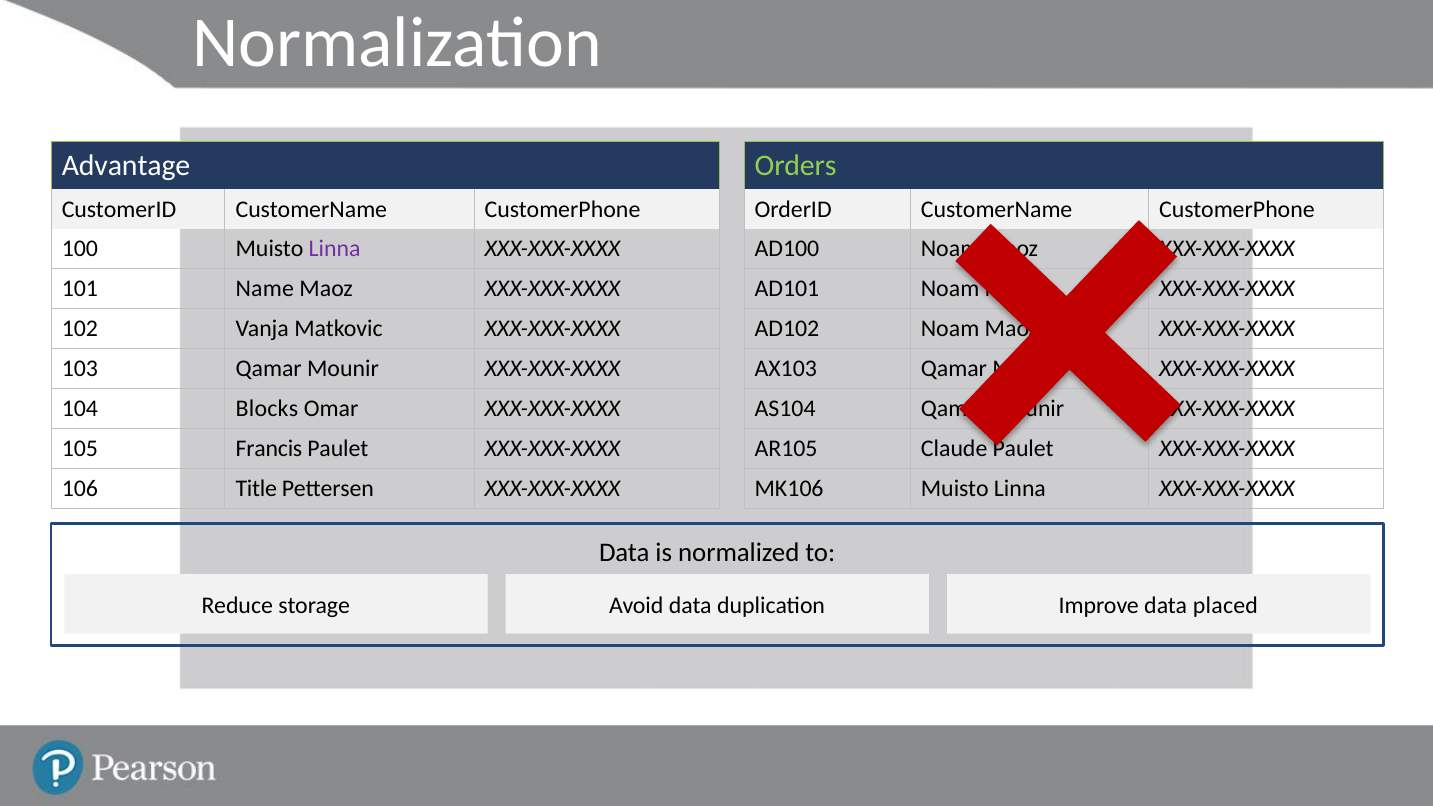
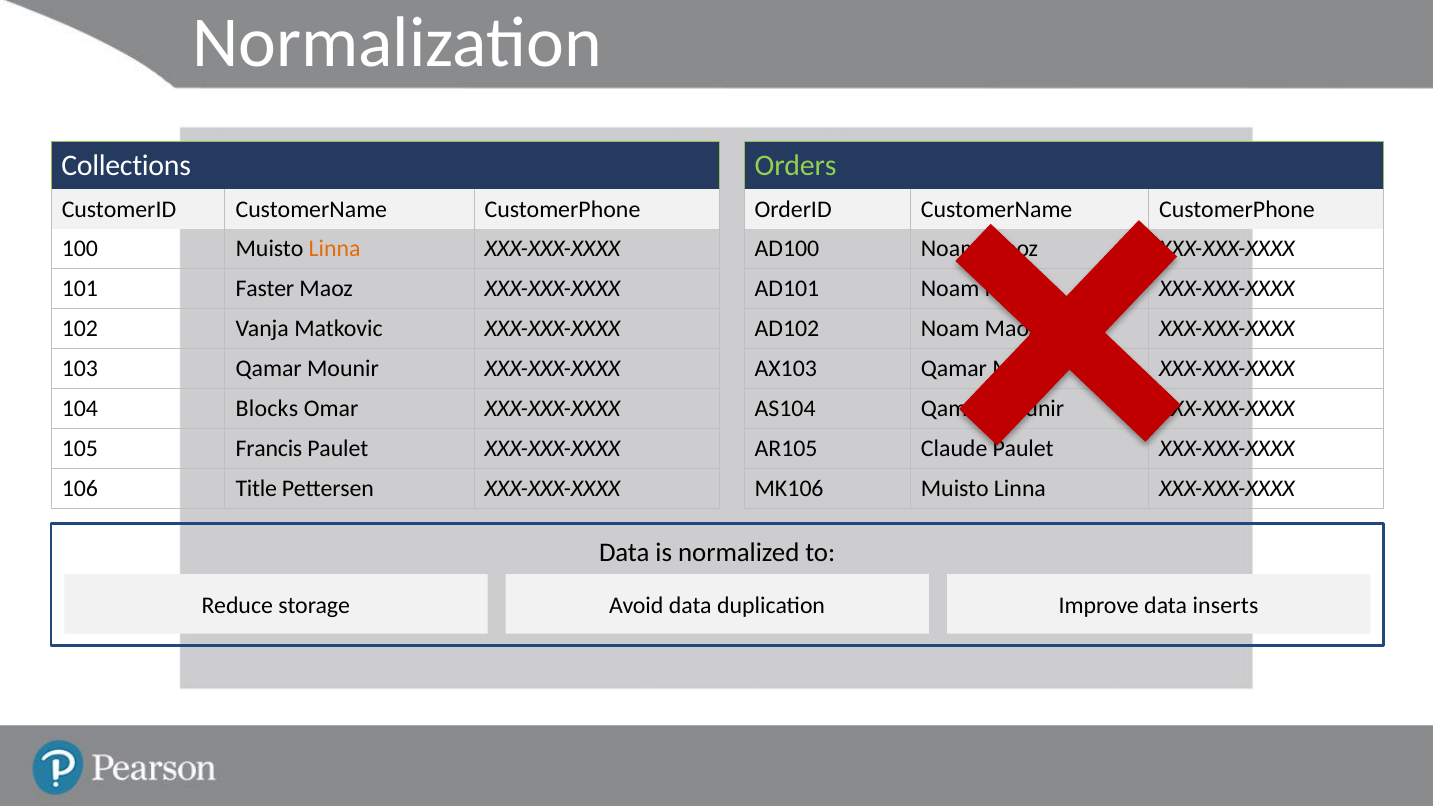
Advantage: Advantage -> Collections
Linna at (335, 249) colour: purple -> orange
Name: Name -> Faster
placed: placed -> inserts
